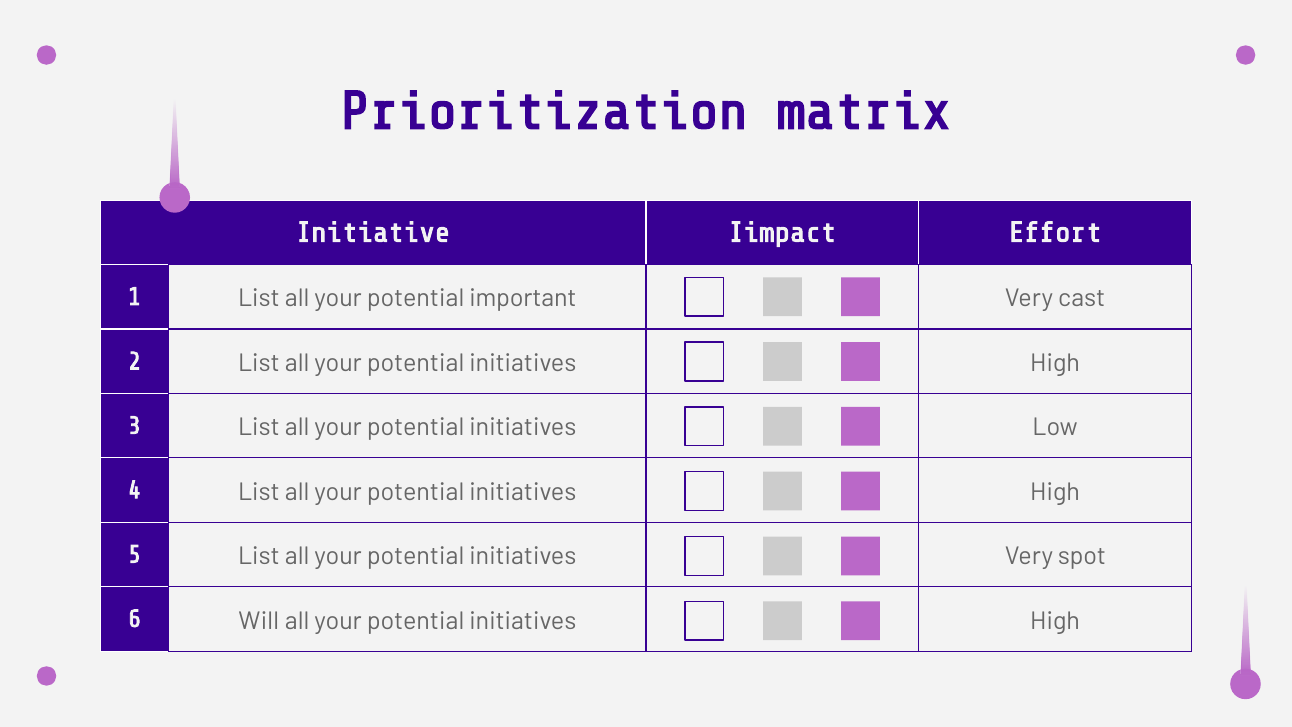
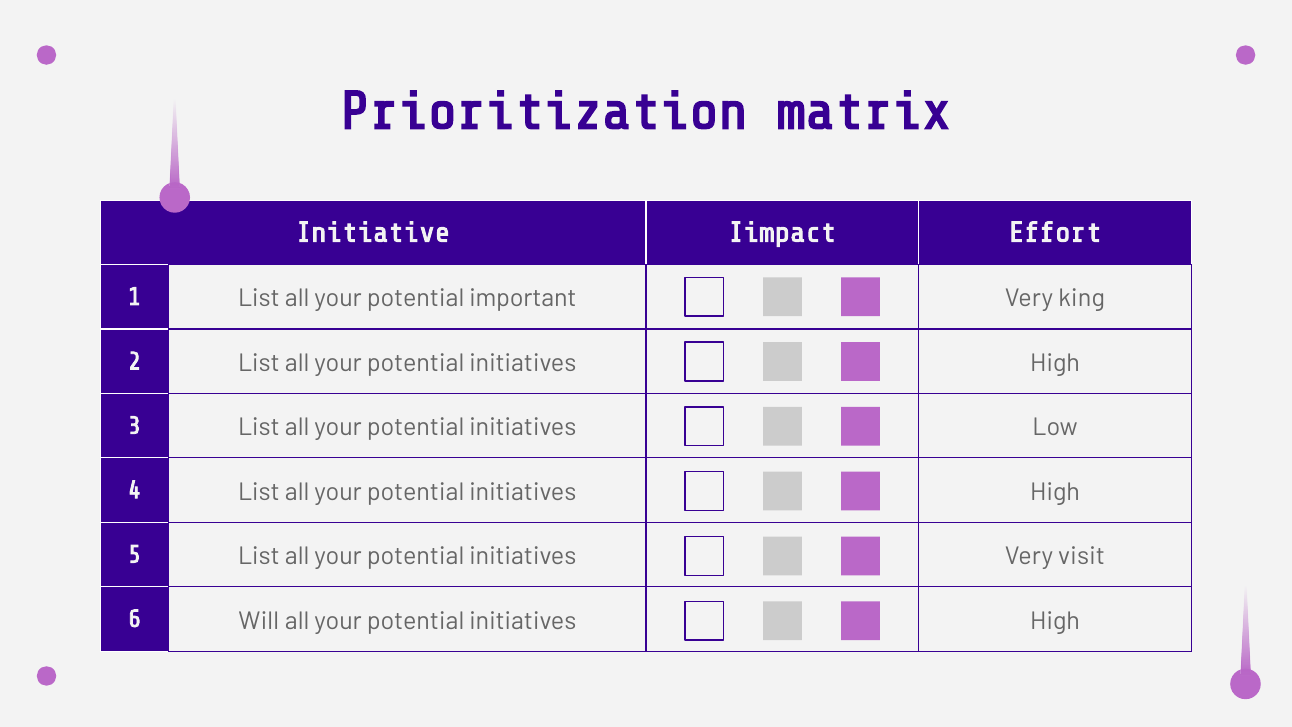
cast: cast -> king
spot: spot -> visit
